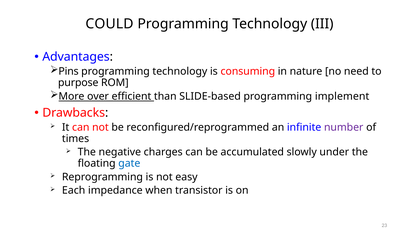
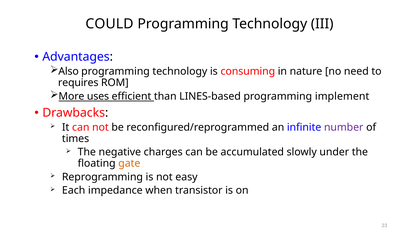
Pins: Pins -> Also
purpose: purpose -> requires
over: over -> uses
SLIDE-based: SLIDE-based -> LINES-based
gate colour: blue -> orange
